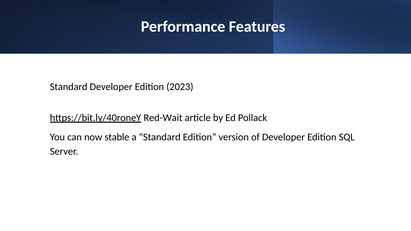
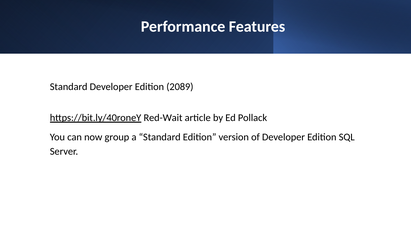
2023: 2023 -> 2089
stable: stable -> group
